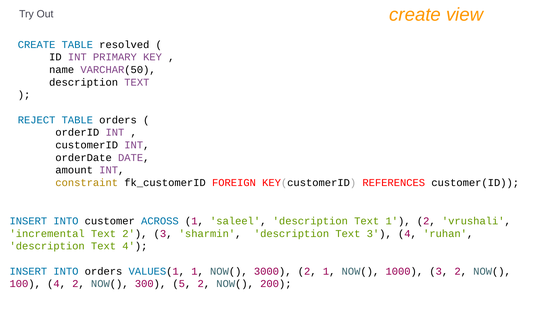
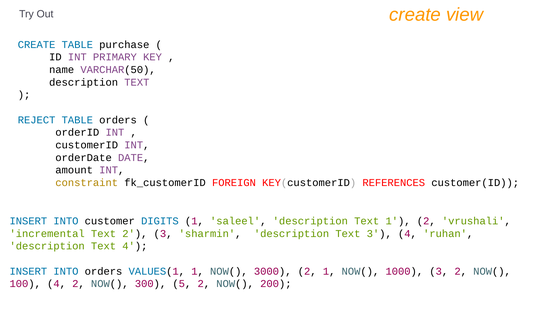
resolved: resolved -> purchase
ACROSS: ACROSS -> DIGITS
